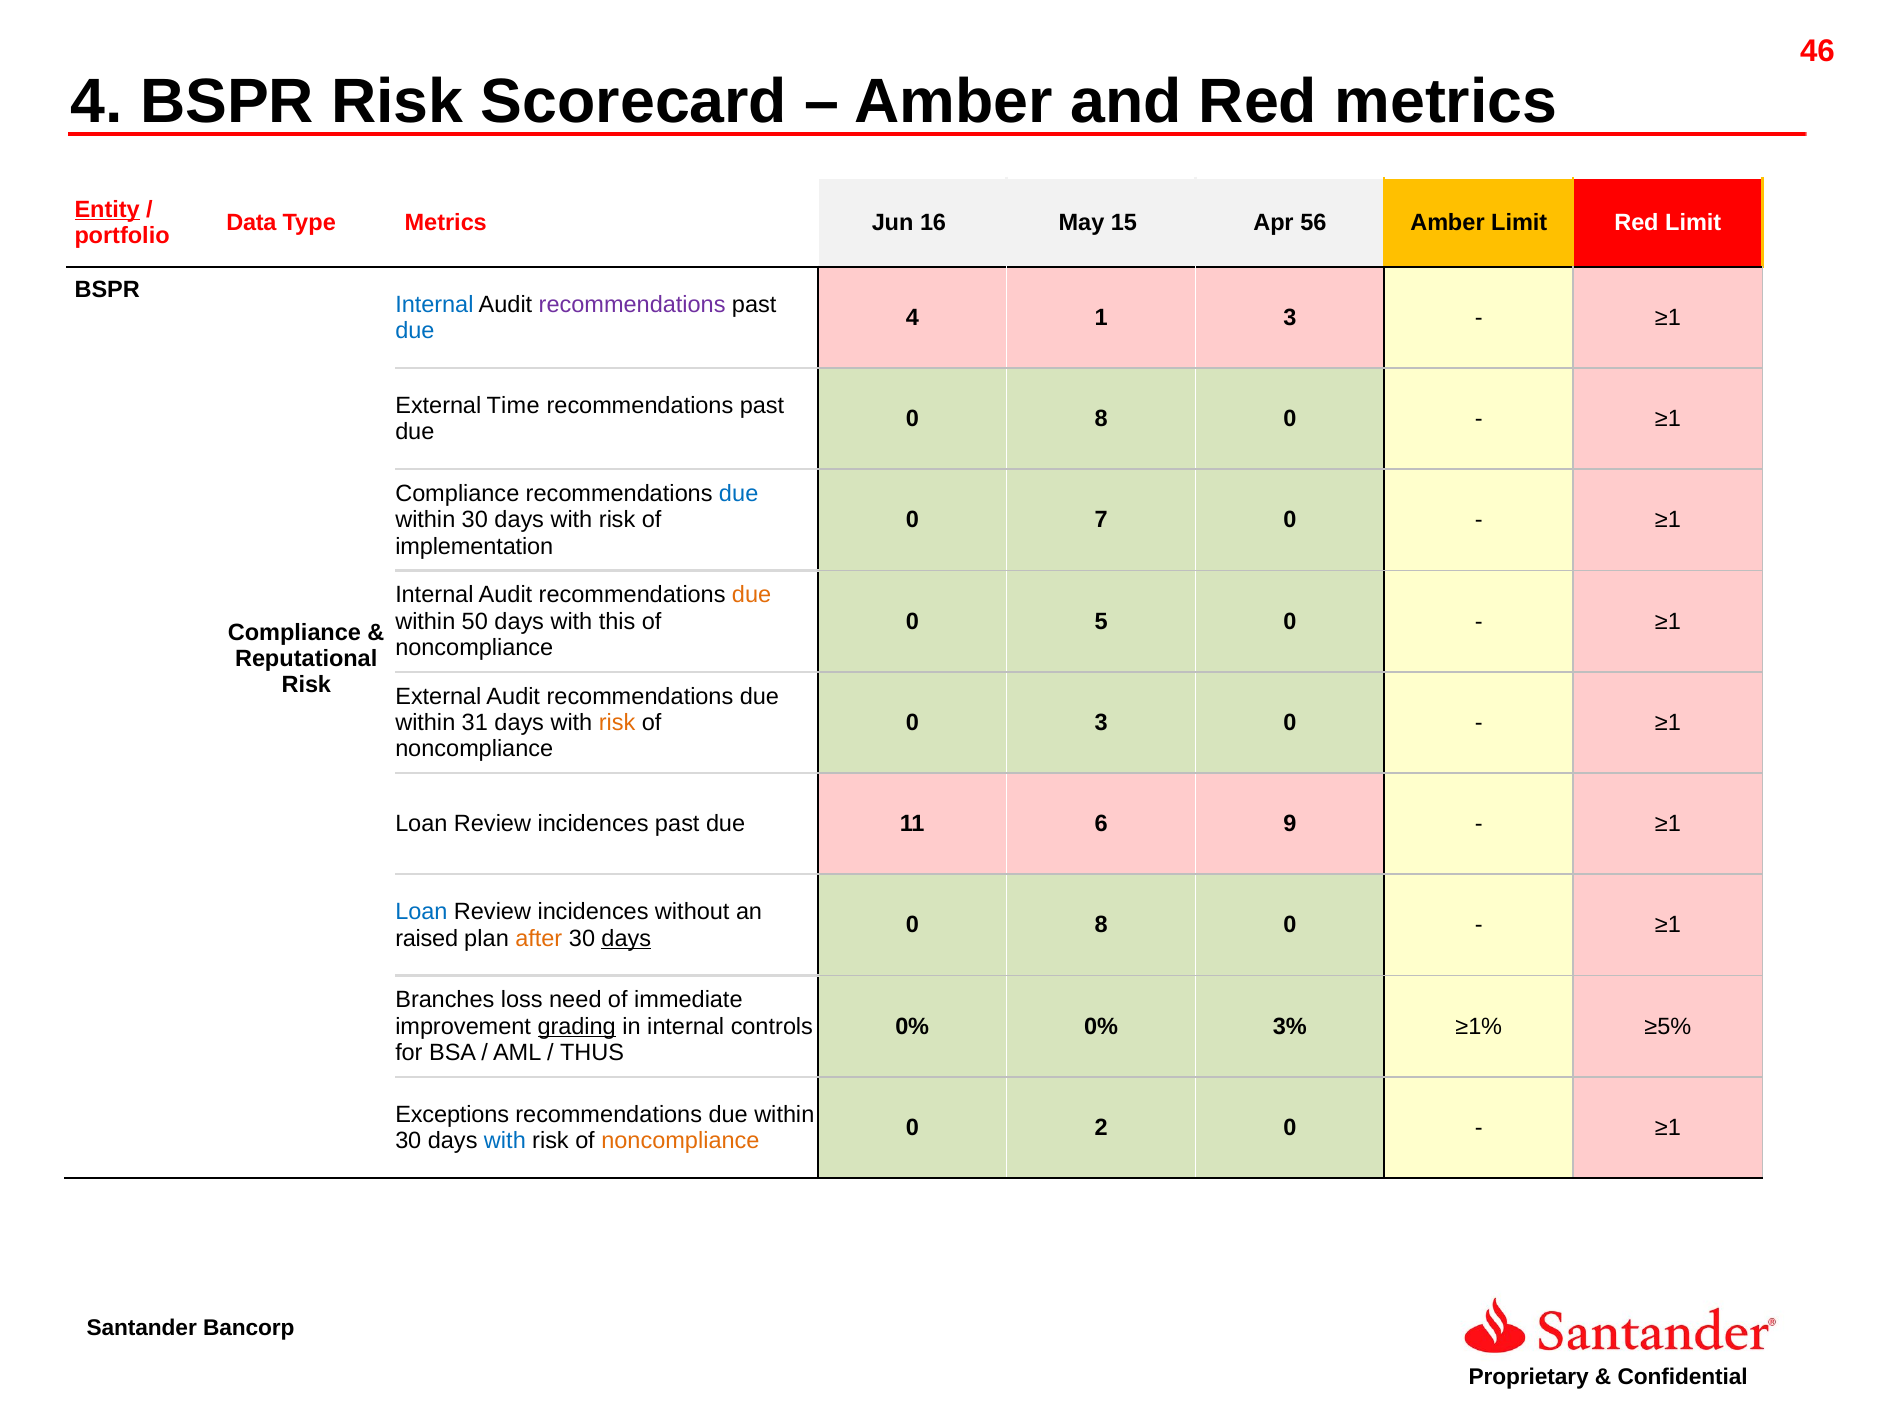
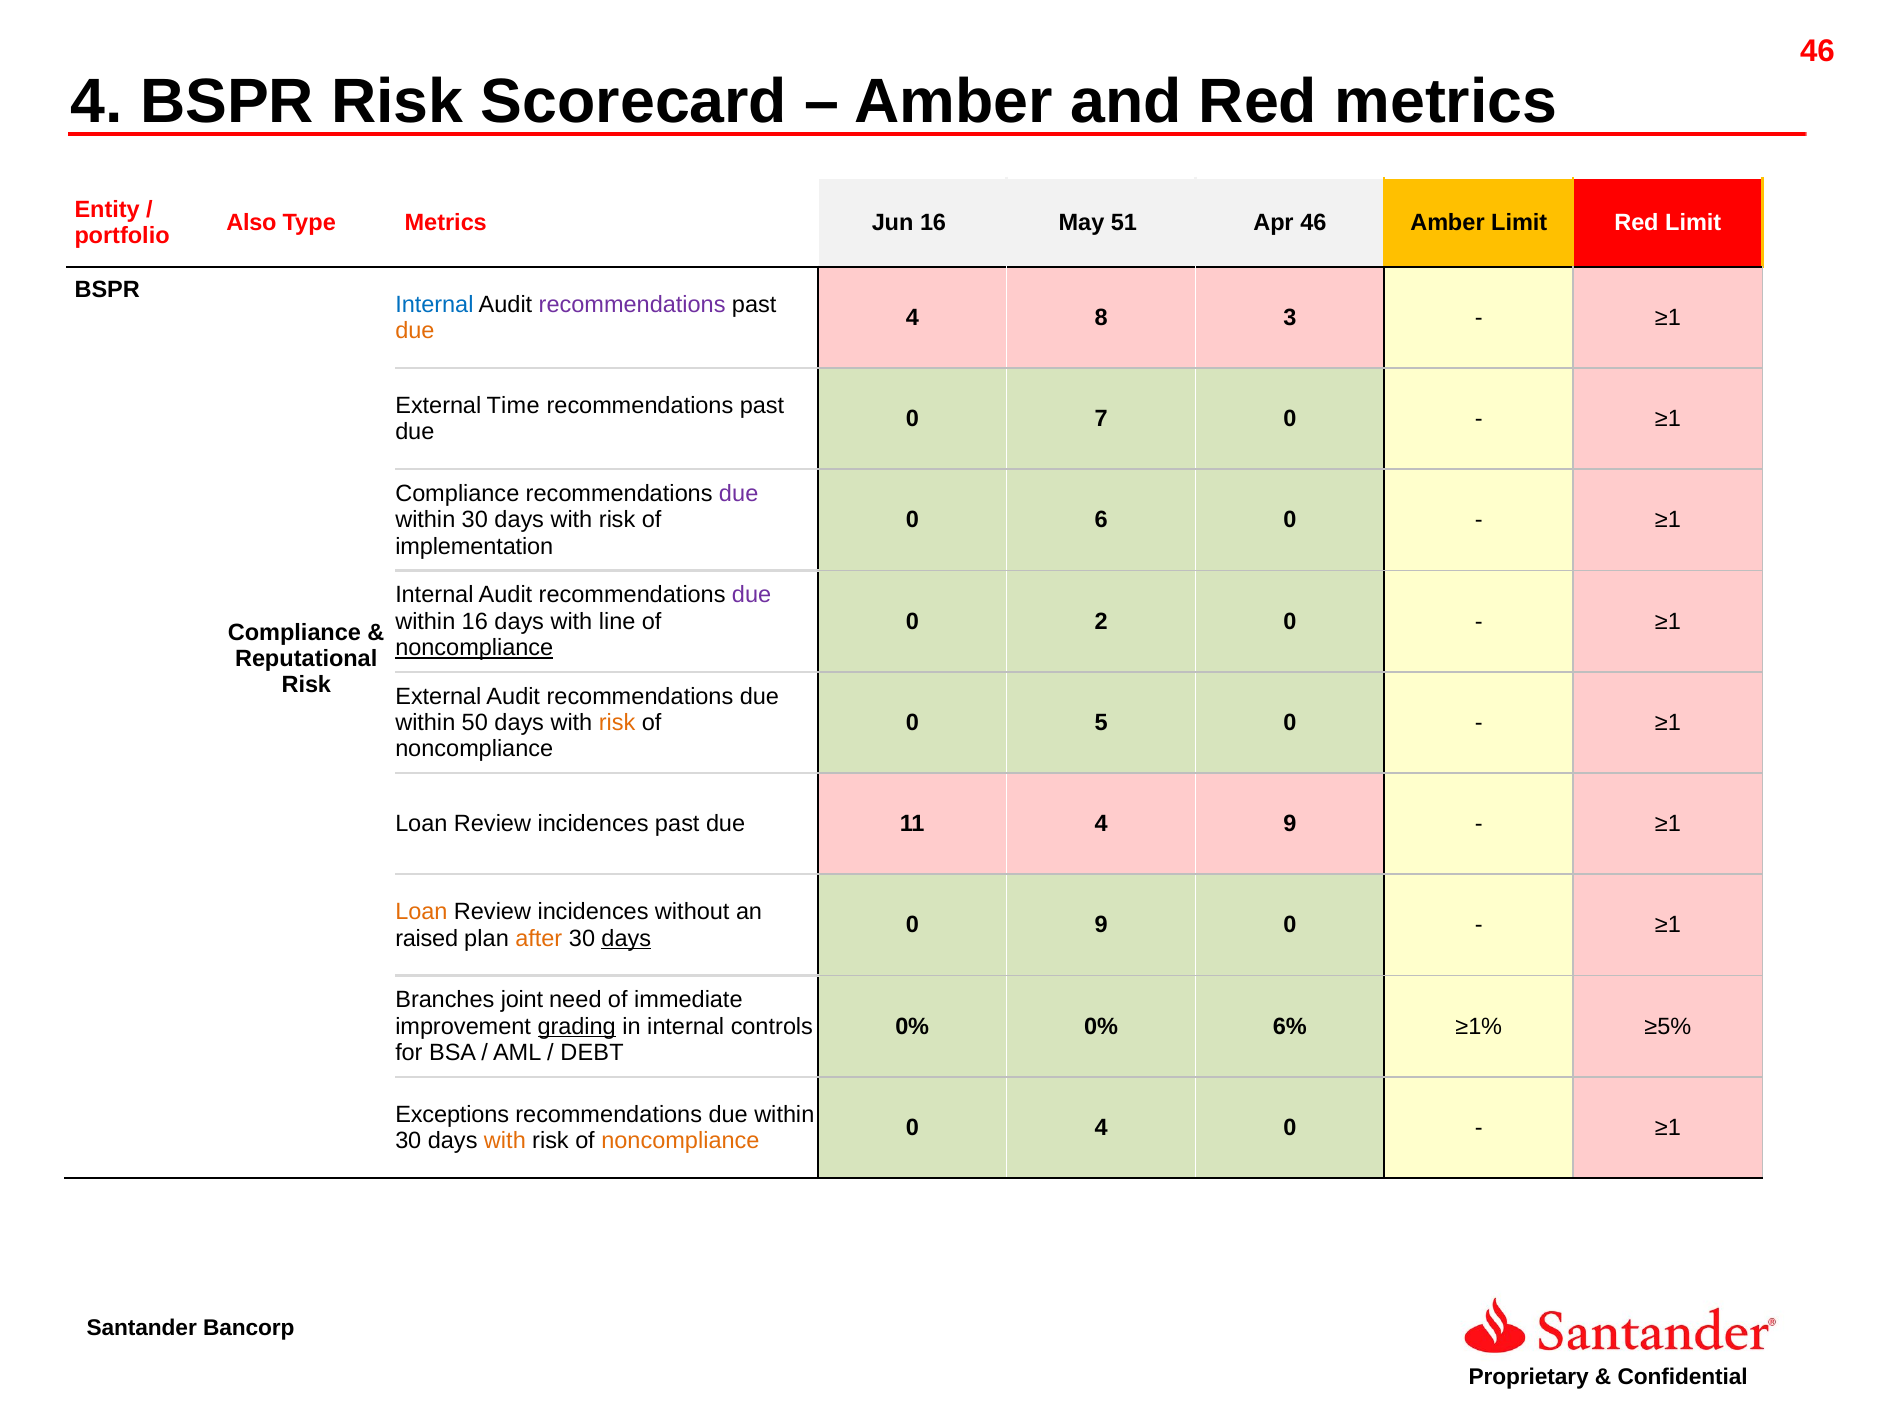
Entity underline: present -> none
Data: Data -> Also
15: 15 -> 51
Apr 56: 56 -> 46
1: 1 -> 8
due at (415, 331) colour: blue -> orange
8 at (1101, 419): 8 -> 7
due at (739, 494) colour: blue -> purple
7: 7 -> 6
due at (752, 595) colour: orange -> purple
within 50: 50 -> 16
this: this -> line
5: 5 -> 2
noncompliance at (474, 648) underline: none -> present
31: 31 -> 50
0 3: 3 -> 5
11 6: 6 -> 4
Loan at (421, 912) colour: blue -> orange
8 at (1101, 925): 8 -> 9
loss: loss -> joint
3%: 3% -> 6%
THUS: THUS -> DEBT
0 2: 2 -> 4
with at (505, 1141) colour: blue -> orange
